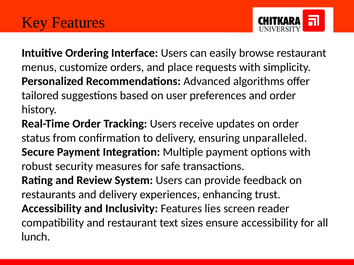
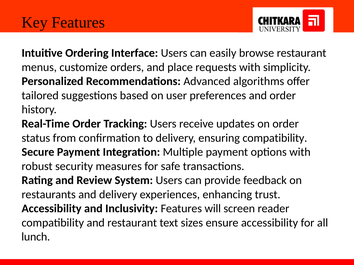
ensuring unparalleled: unparalleled -> compatibility
lies: lies -> will
